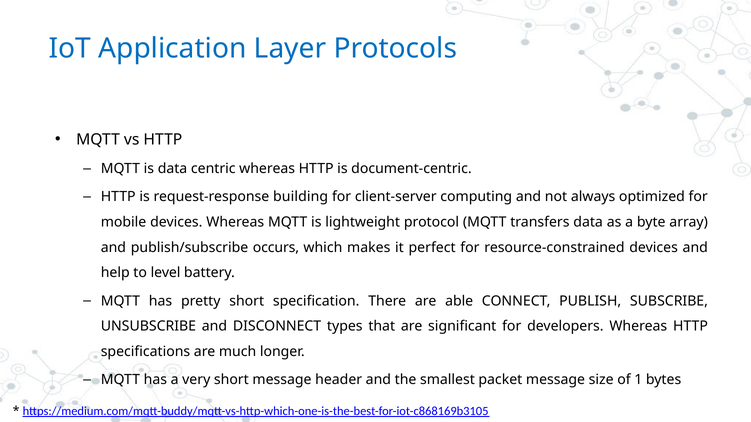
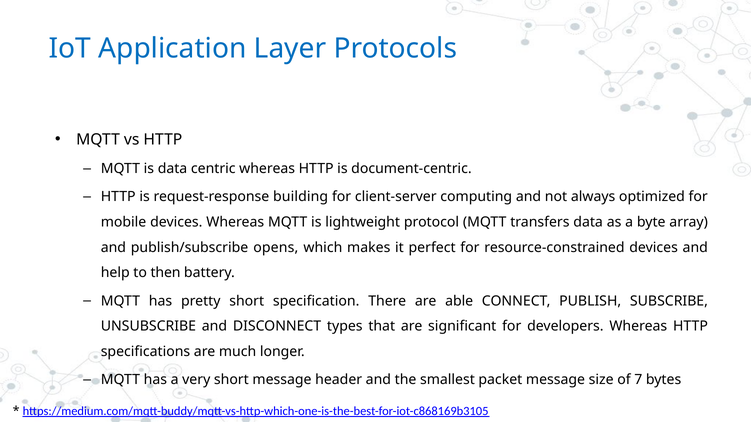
occurs: occurs -> opens
level: level -> then
1: 1 -> 7
